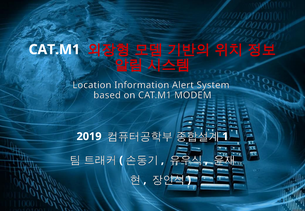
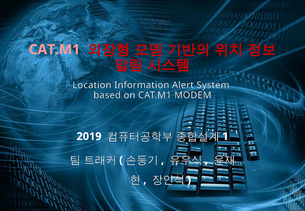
CAT.M1 at (54, 50) colour: white -> pink
